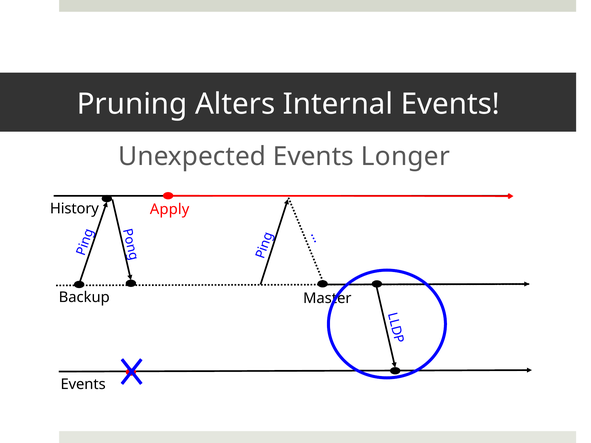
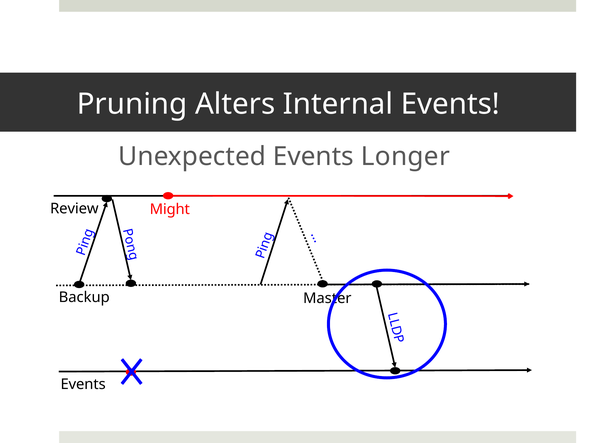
History: History -> Review
Apply: Apply -> Might
